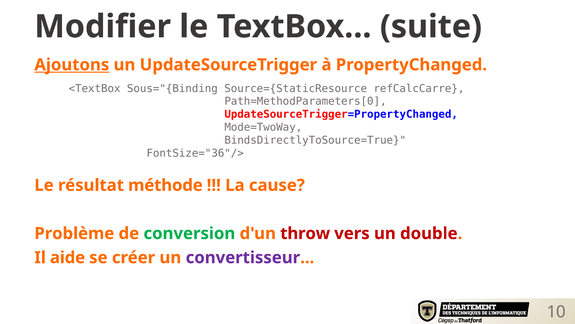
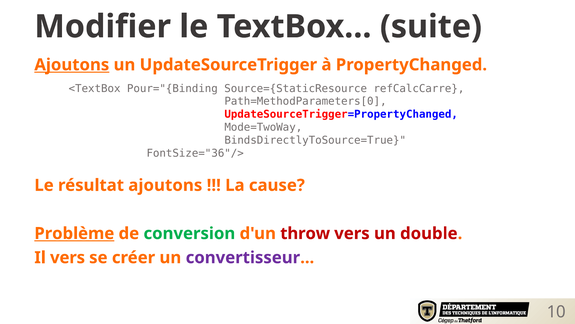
Sous="{Binding: Sous="{Binding -> Pour="{Binding
résultat méthode: méthode -> ajoutons
Problème underline: none -> present
Il aide: aide -> vers
